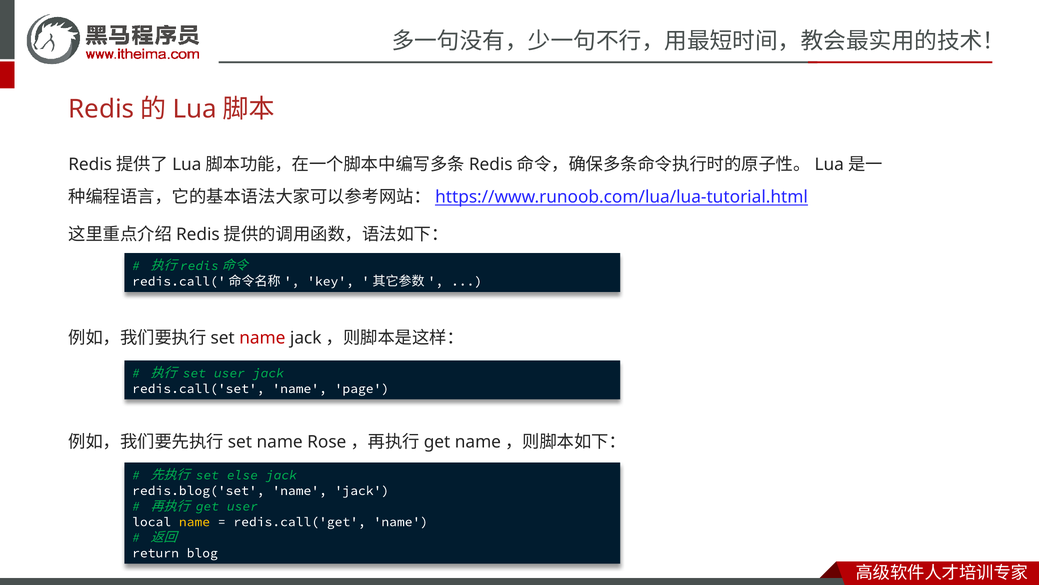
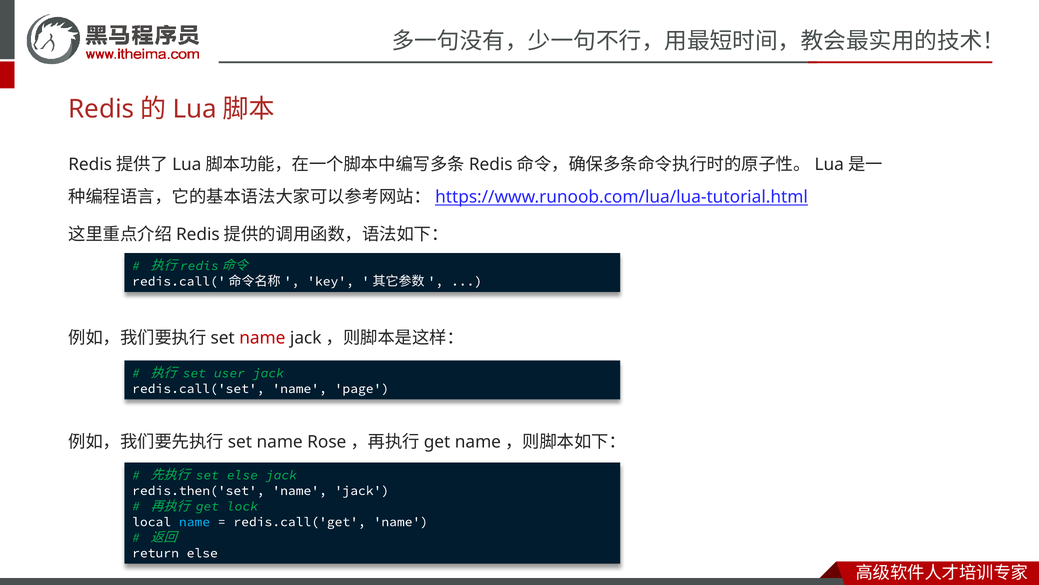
redis.blog('set: redis.blog('set -> redis.then('set
get user: user -> lock
name at (194, 521) colour: yellow -> light blue
return blog: blog -> else
